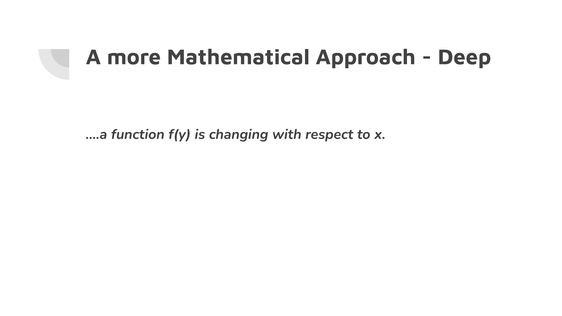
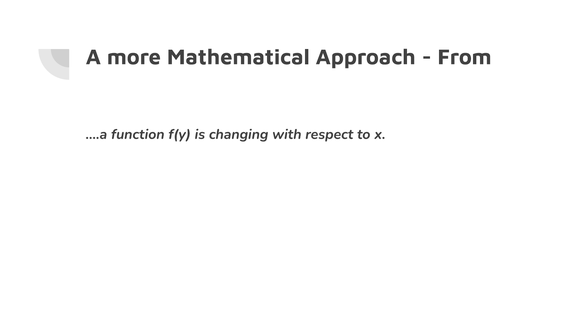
Deep: Deep -> From
